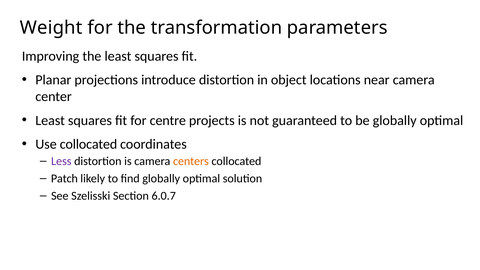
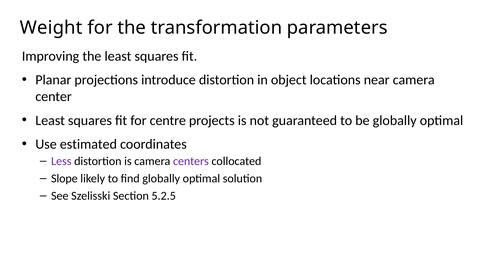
Use collocated: collocated -> estimated
centers colour: orange -> purple
Patch: Patch -> Slope
6.0.7: 6.0.7 -> 5.2.5
